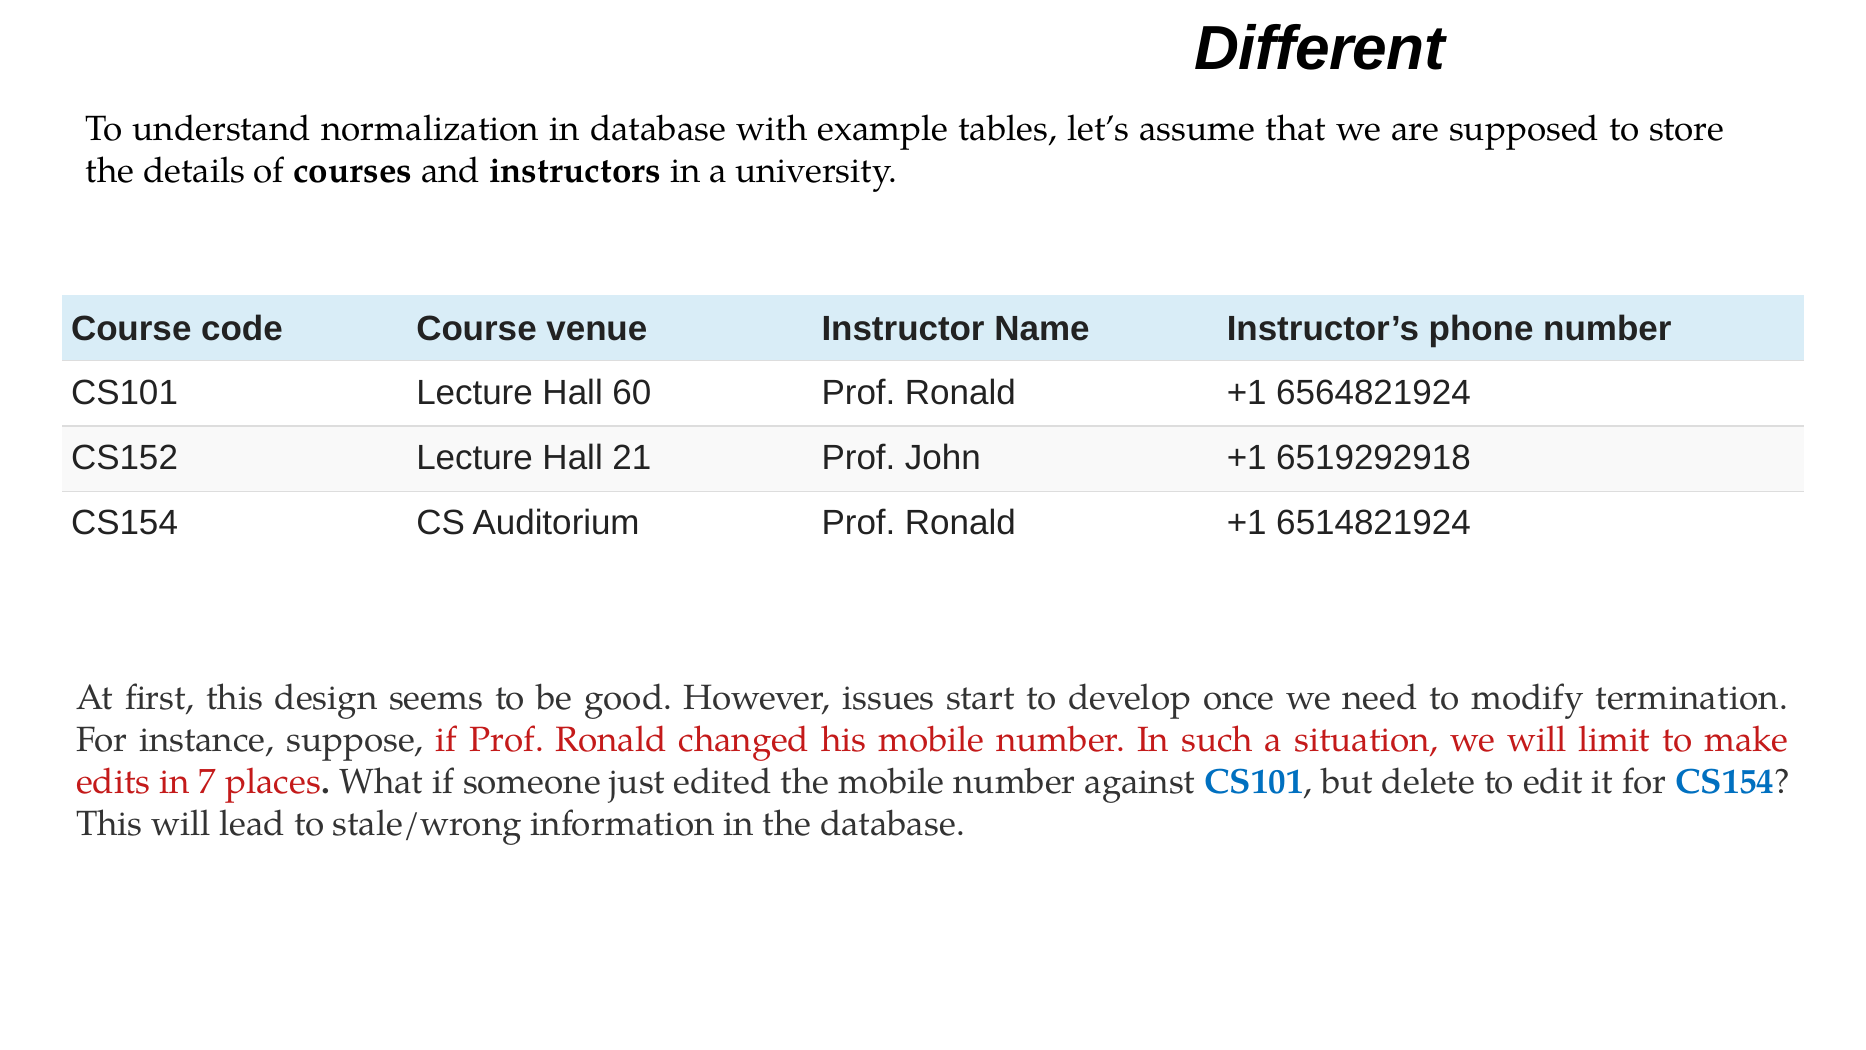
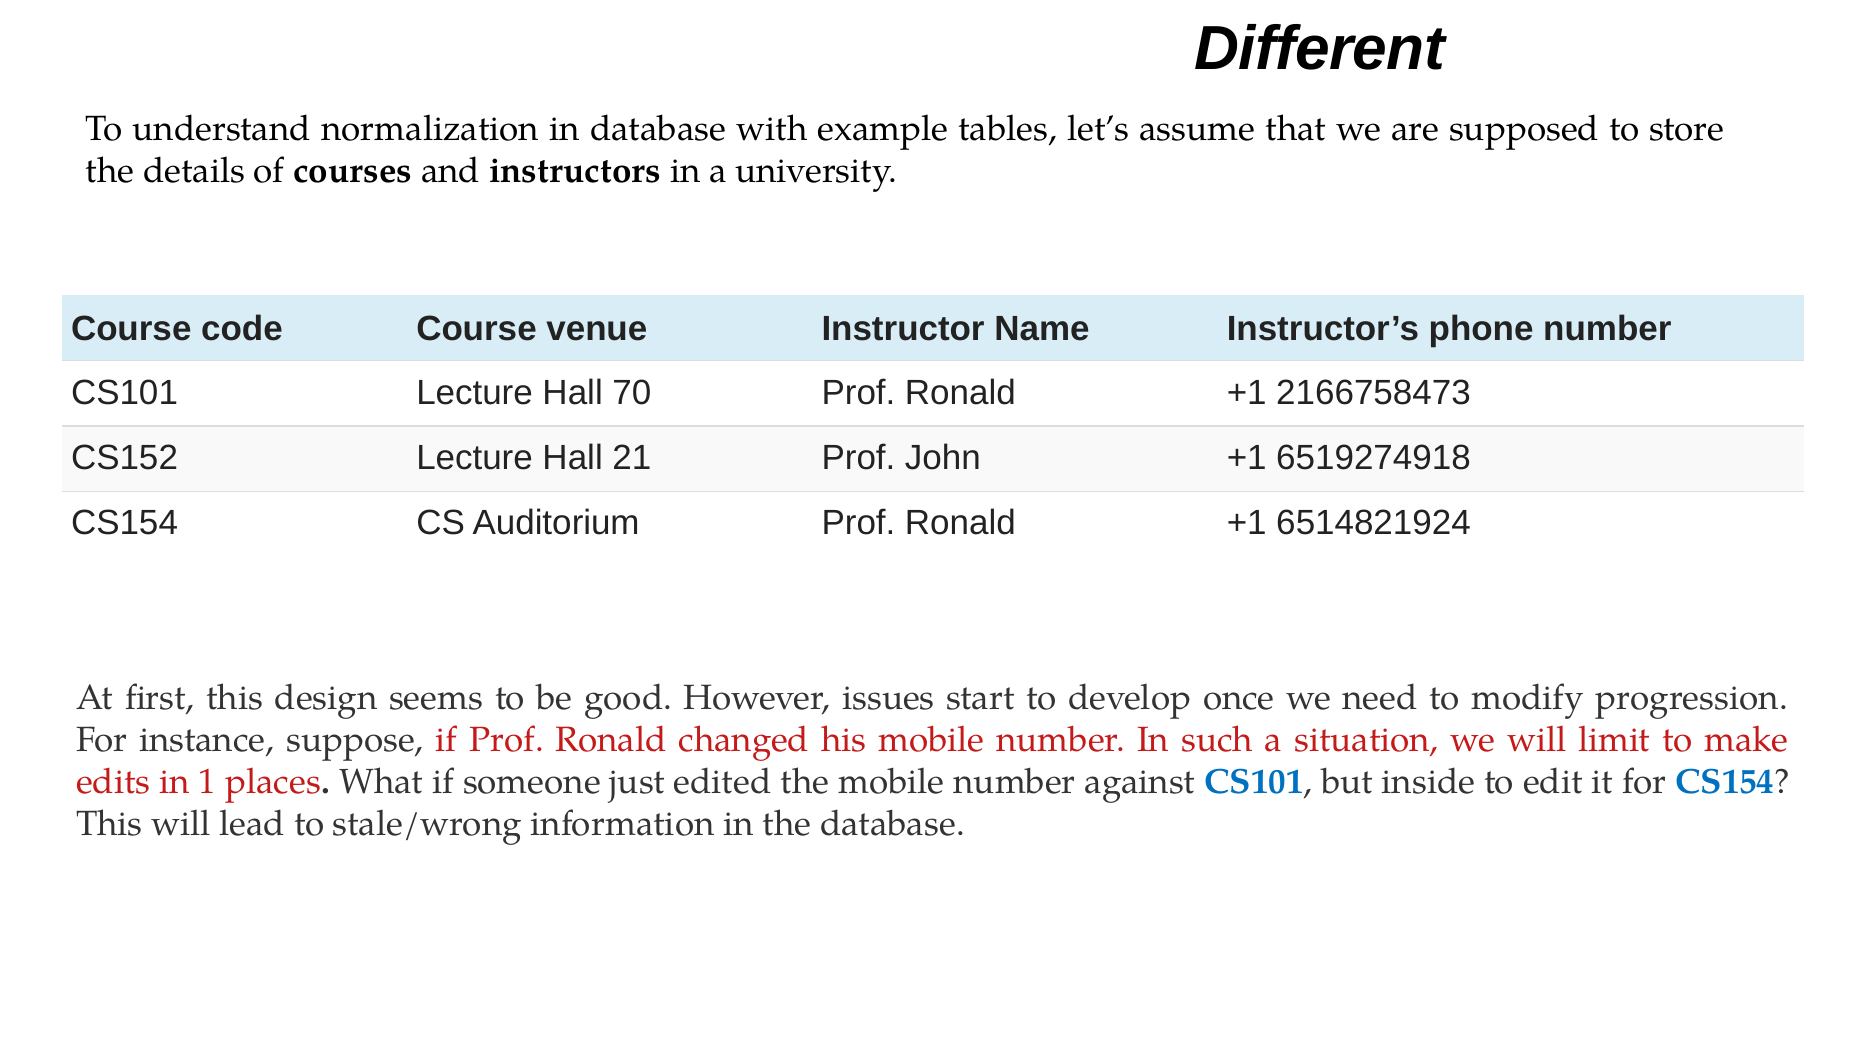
60: 60 -> 70
6564821924: 6564821924 -> 2166758473
6519292918: 6519292918 -> 6519274918
termination: termination -> progression
7: 7 -> 1
delete: delete -> inside
